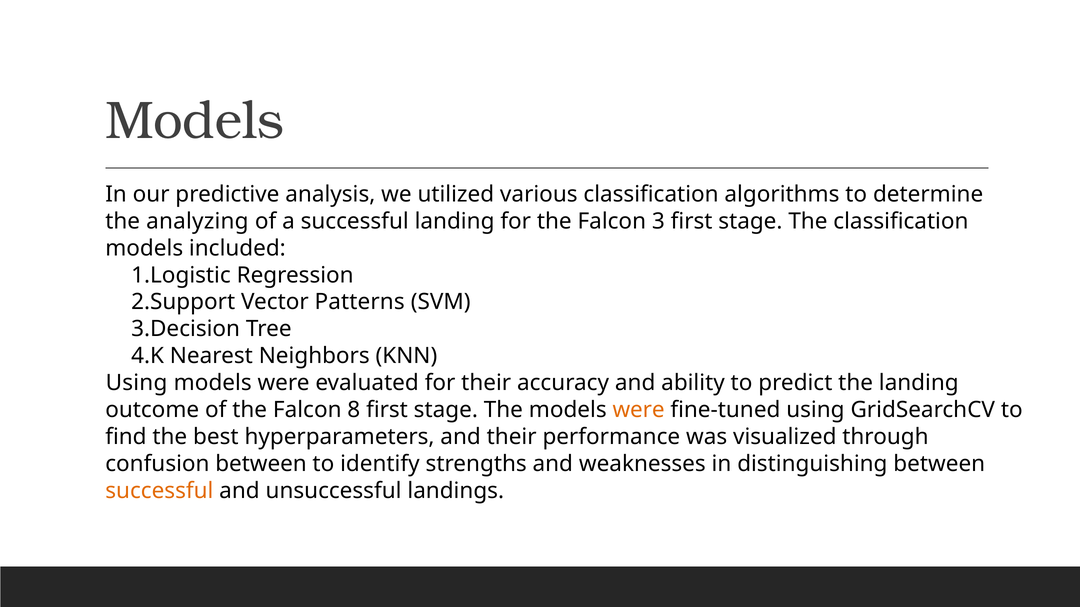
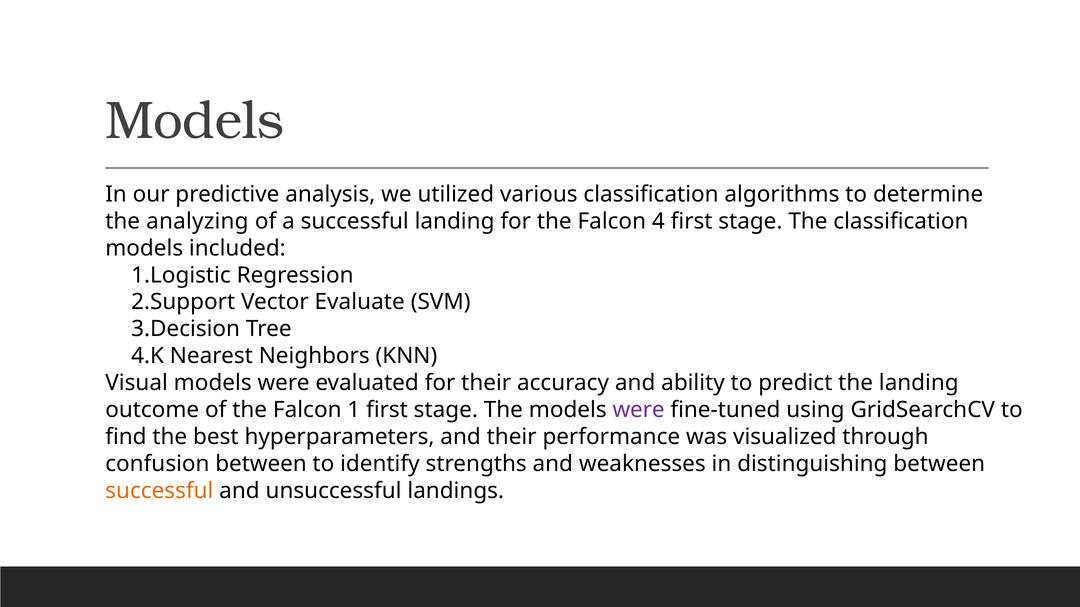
3: 3 -> 4
Patterns: Patterns -> Evaluate
Using at (137, 383): Using -> Visual
8: 8 -> 1
were at (639, 410) colour: orange -> purple
